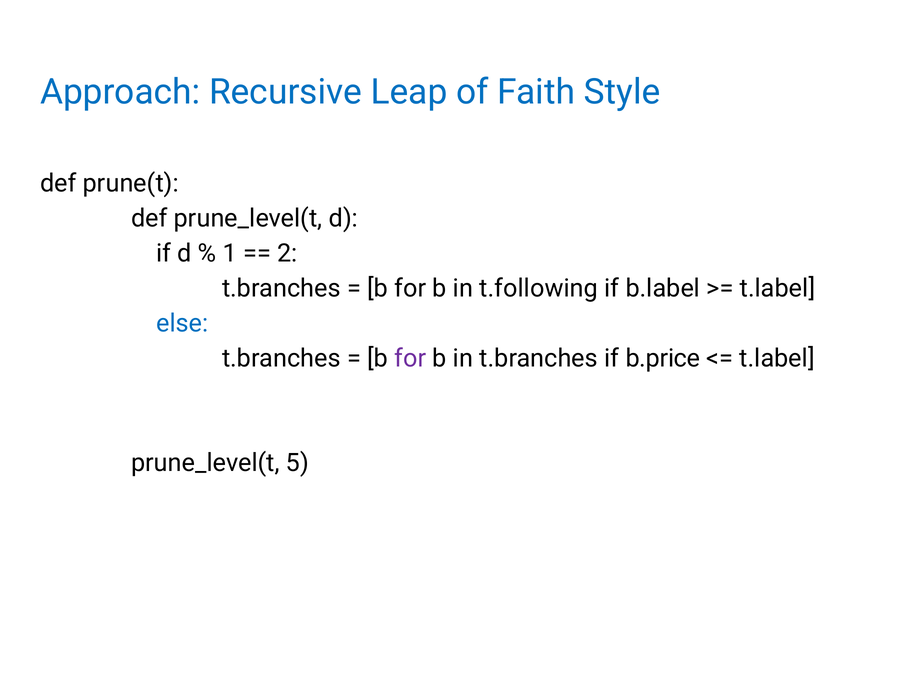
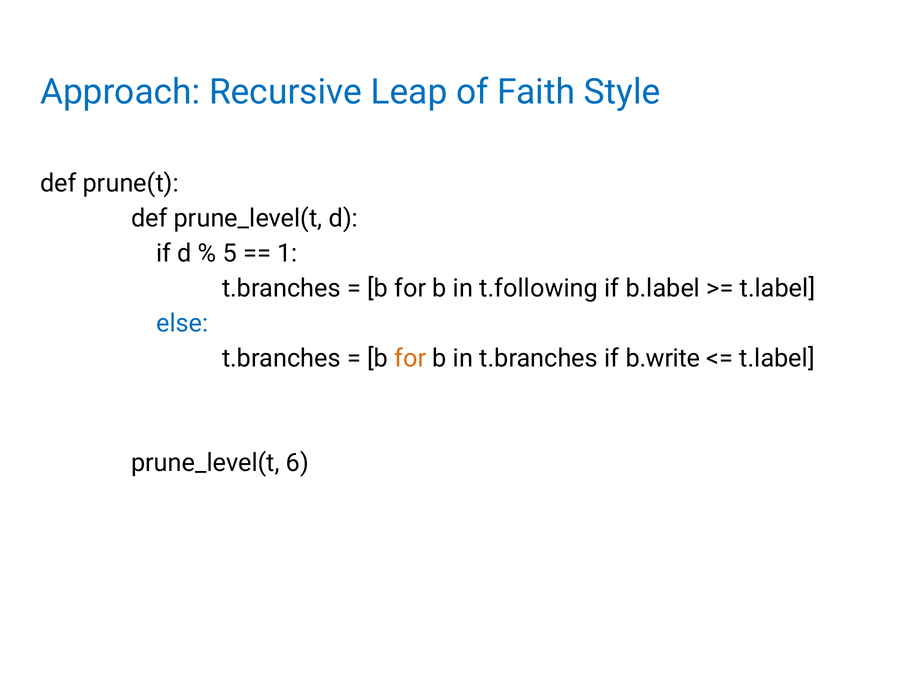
1: 1 -> 5
2: 2 -> 1
for at (410, 358) colour: purple -> orange
b.price: b.price -> b.write
5: 5 -> 6
